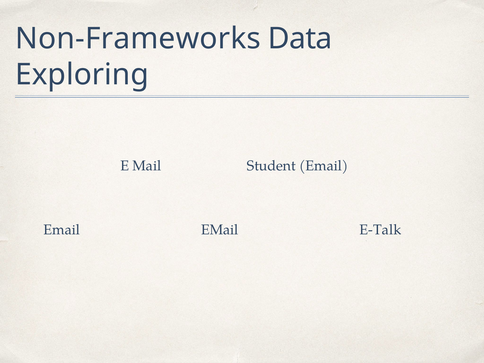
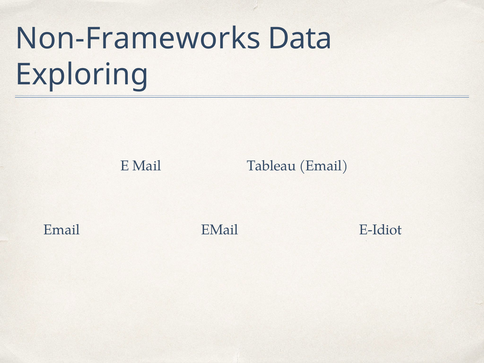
Student: Student -> Tableau
E-Talk: E-Talk -> E-Idiot
